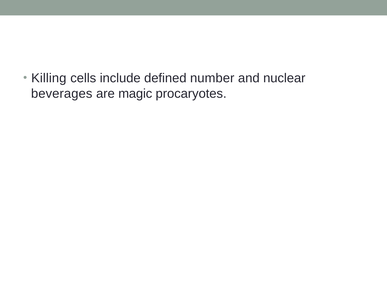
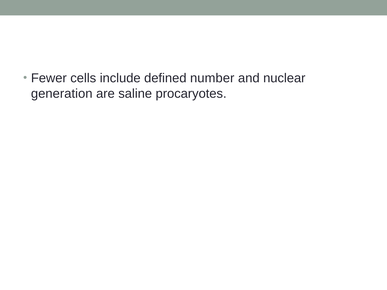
Killing: Killing -> Fewer
beverages: beverages -> generation
magic: magic -> saline
